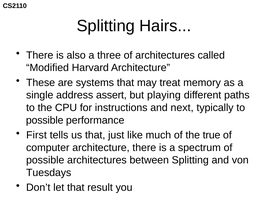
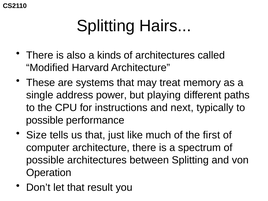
three: three -> kinds
assert: assert -> power
First: First -> Size
true: true -> first
Tuesdays: Tuesdays -> Operation
